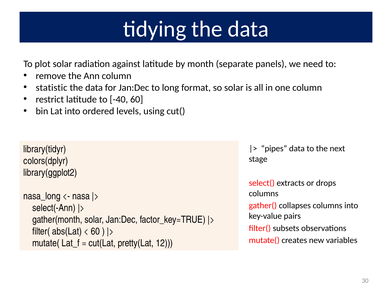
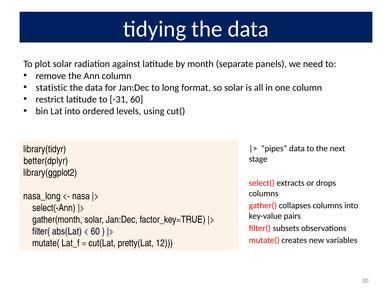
-40: -40 -> -31
colors(dplyr: colors(dplyr -> better(dplyr
